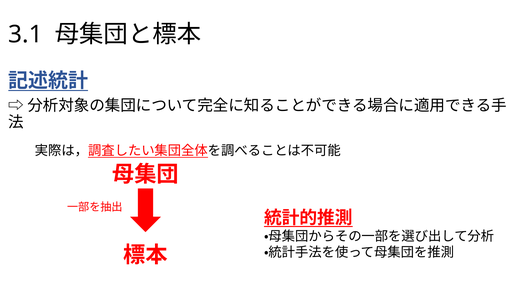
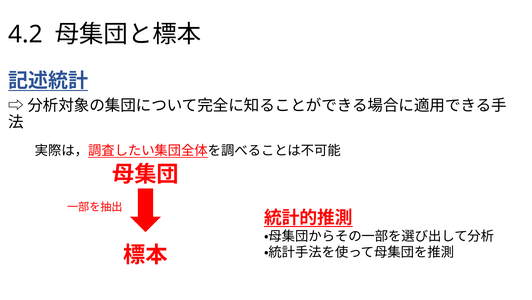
3.1: 3.1 -> 4.2
